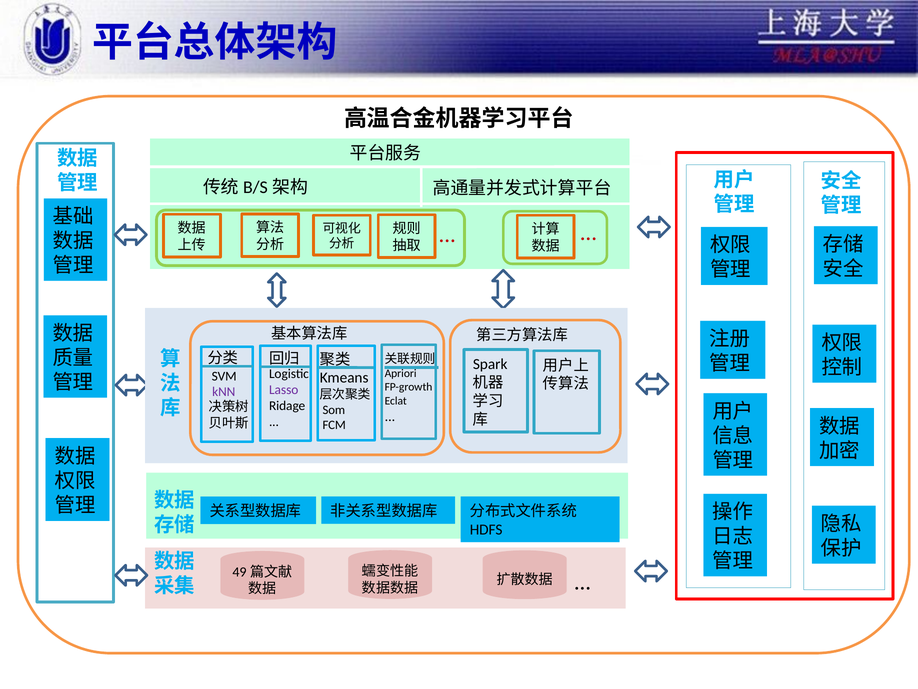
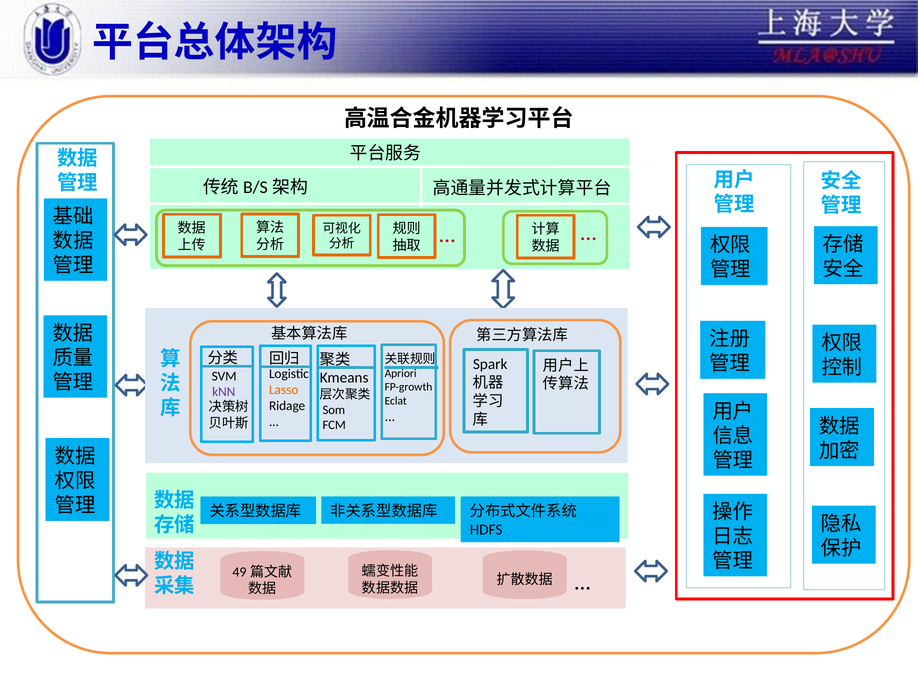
Lasso colour: purple -> orange
